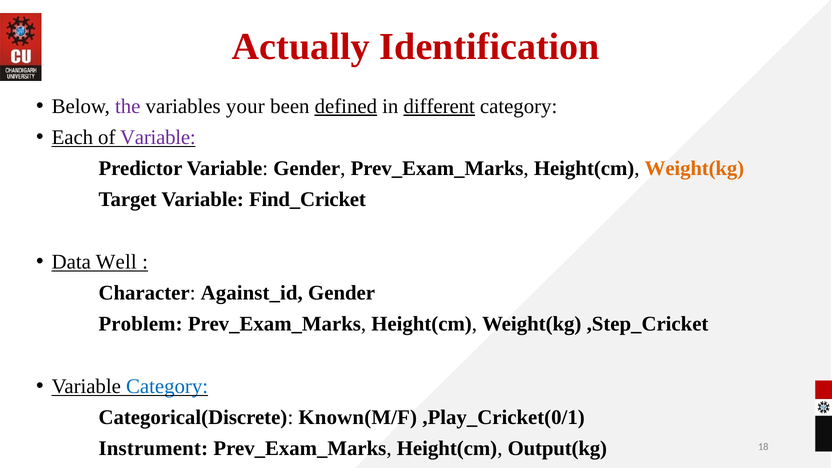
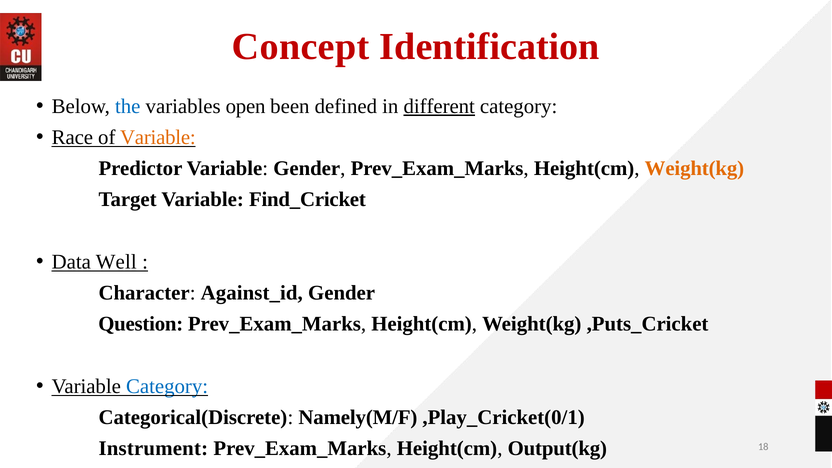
Actually: Actually -> Concept
the colour: purple -> blue
your: your -> open
defined underline: present -> none
Each: Each -> Race
Variable at (158, 137) colour: purple -> orange
Problem: Problem -> Question
,Step_Cricket: ,Step_Cricket -> ,Puts_Cricket
Known(M/F: Known(M/F -> Namely(M/F
